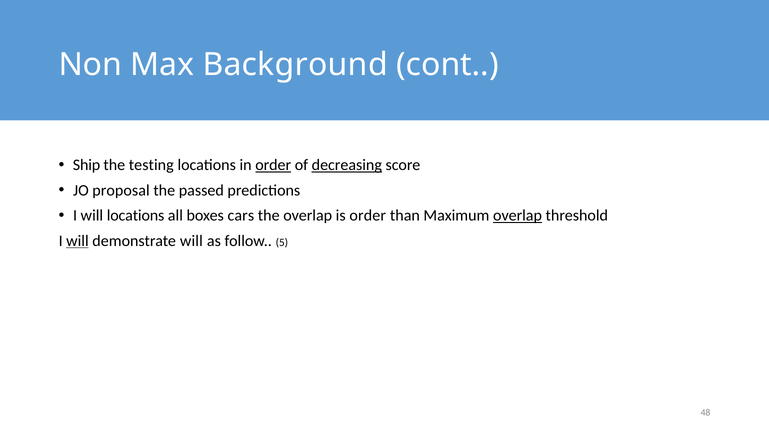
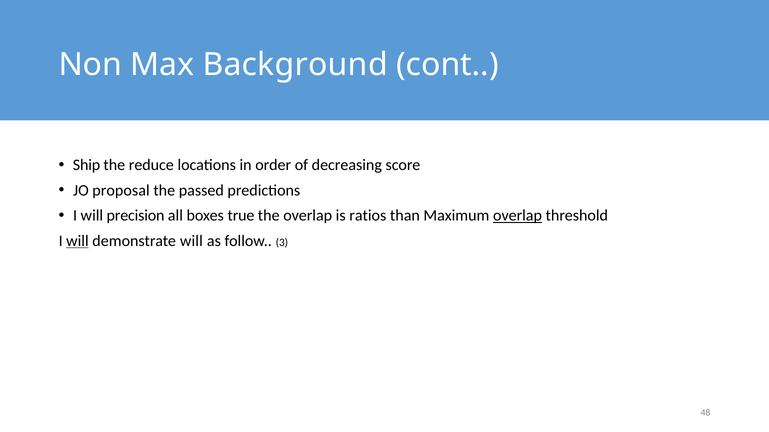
testing: testing -> reduce
order at (273, 165) underline: present -> none
decreasing underline: present -> none
will locations: locations -> precision
cars: cars -> true
is order: order -> ratios
5: 5 -> 3
